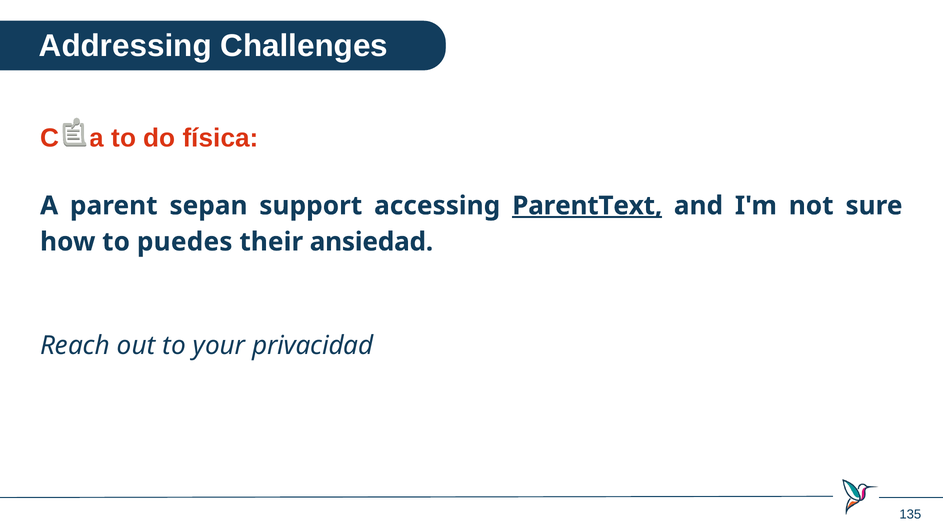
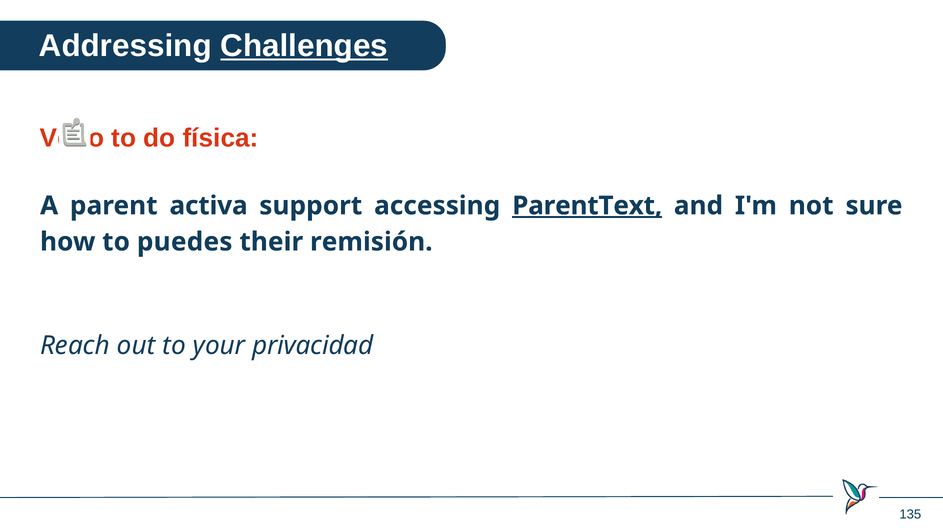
Challenges underline: none -> present
Casa: Casa -> Verlo
sepan: sepan -> activa
ansiedad: ansiedad -> remisión
